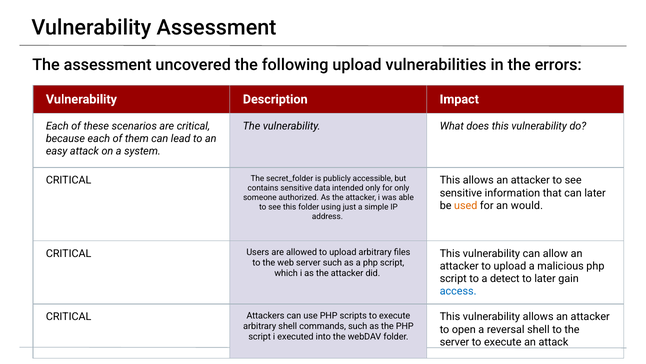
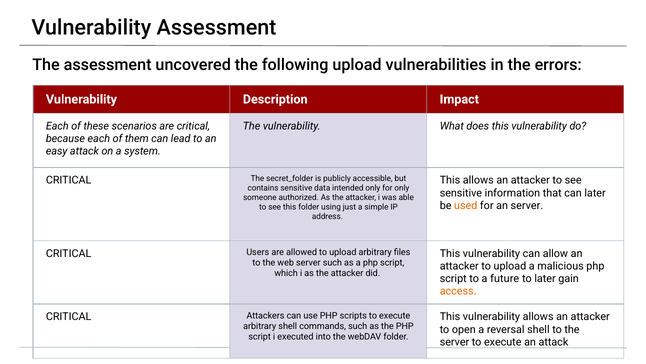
an would: would -> server
detect: detect -> future
access colour: blue -> orange
